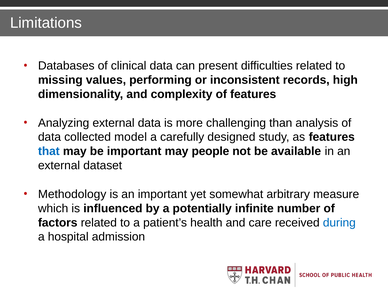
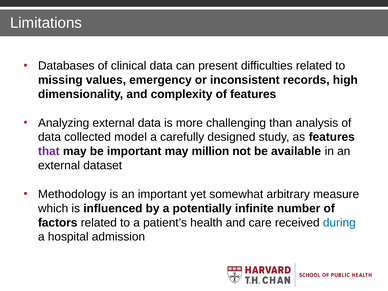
performing: performing -> emergency
that colour: blue -> purple
people: people -> million
